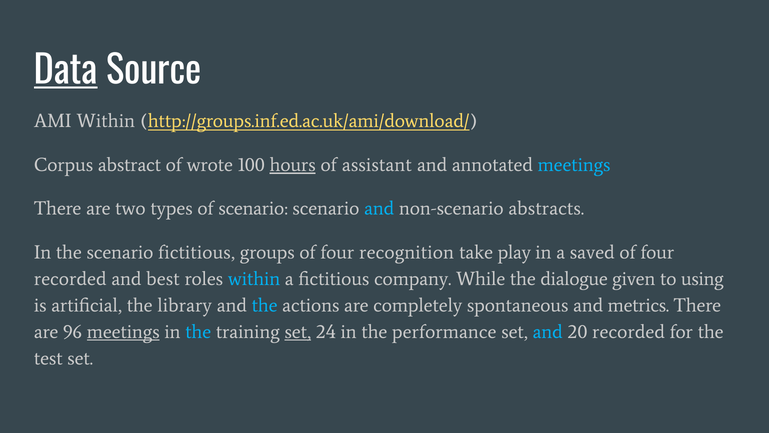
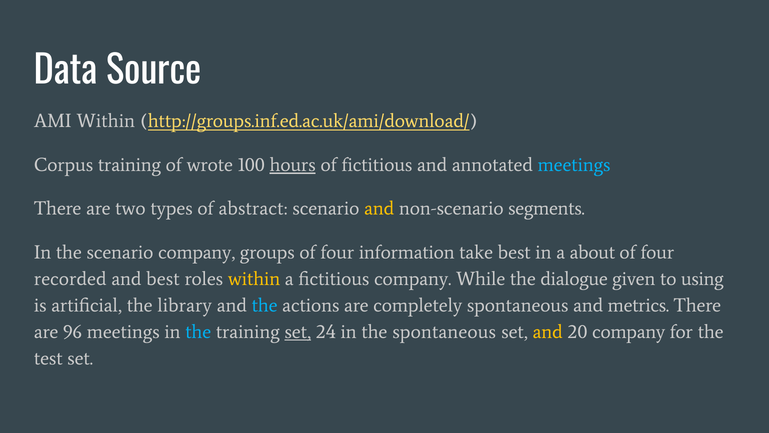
Data underline: present -> none
Corpus abstract: abstract -> training
of assistant: assistant -> fictitious
of scenario: scenario -> abstract
and at (379, 208) colour: light blue -> yellow
abstracts: abstracts -> segments
scenario fictitious: fictitious -> company
recognition: recognition -> information
take play: play -> best
saved: saved -> about
within at (254, 279) colour: light blue -> yellow
meetings at (123, 332) underline: present -> none
the performance: performance -> spontaneous
and at (548, 332) colour: light blue -> yellow
20 recorded: recorded -> company
